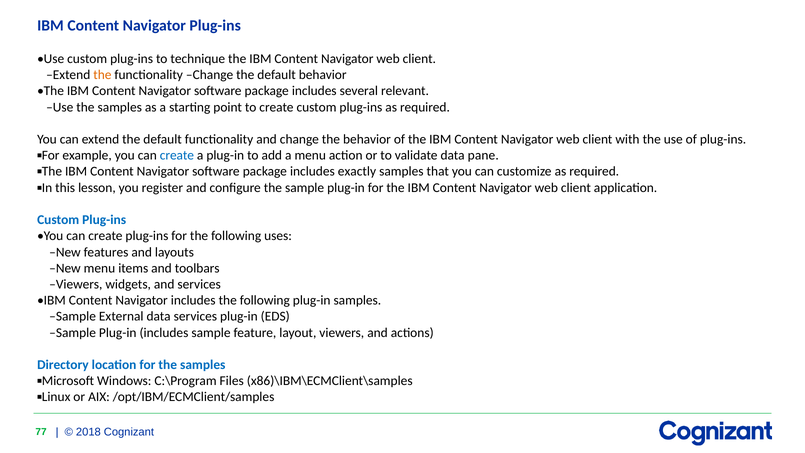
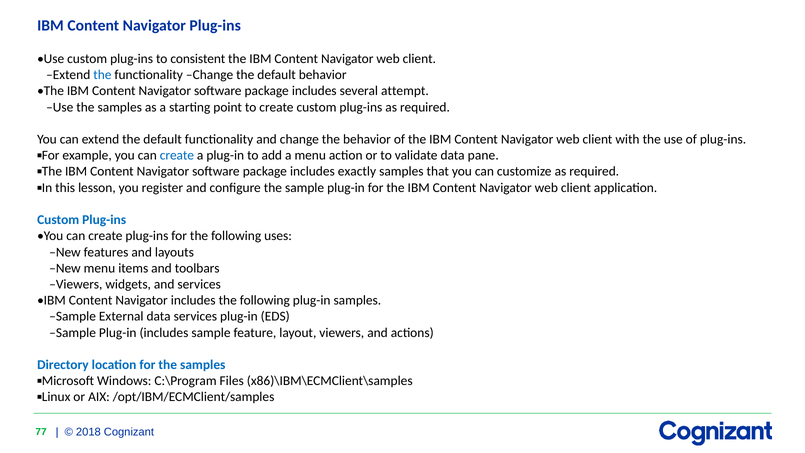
technique: technique -> consistent
the at (102, 75) colour: orange -> blue
relevant: relevant -> attempt
